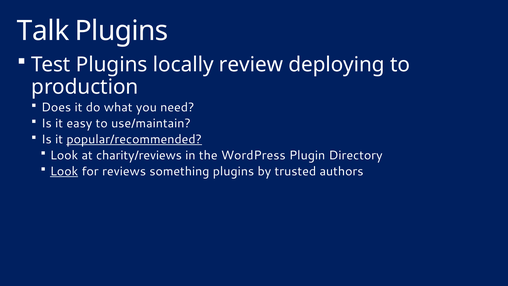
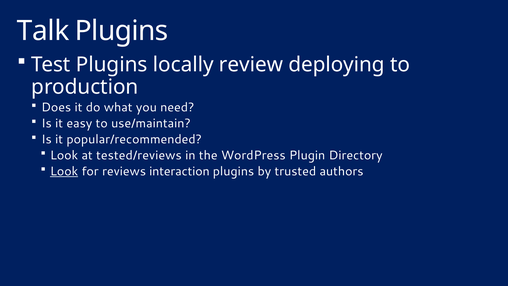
popular/recommended underline: present -> none
charity/reviews: charity/reviews -> tested/reviews
something: something -> interaction
